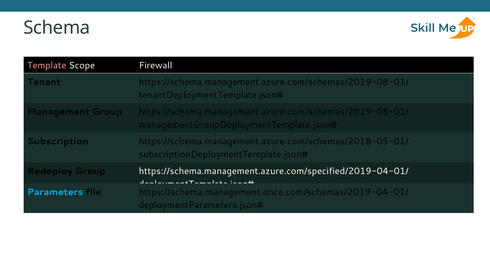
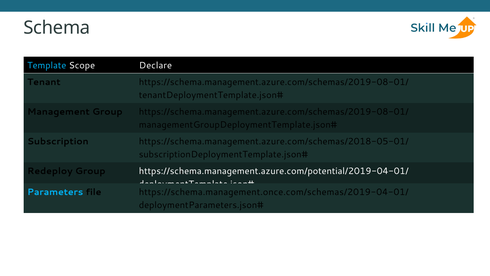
Template colour: pink -> light blue
Firewall: Firewall -> Declare
https://schema.management.azure.com/specified/2019-04-01/: https://schema.management.azure.com/specified/2019-04-01/ -> https://schema.management.azure.com/potential/2019-04-01/
